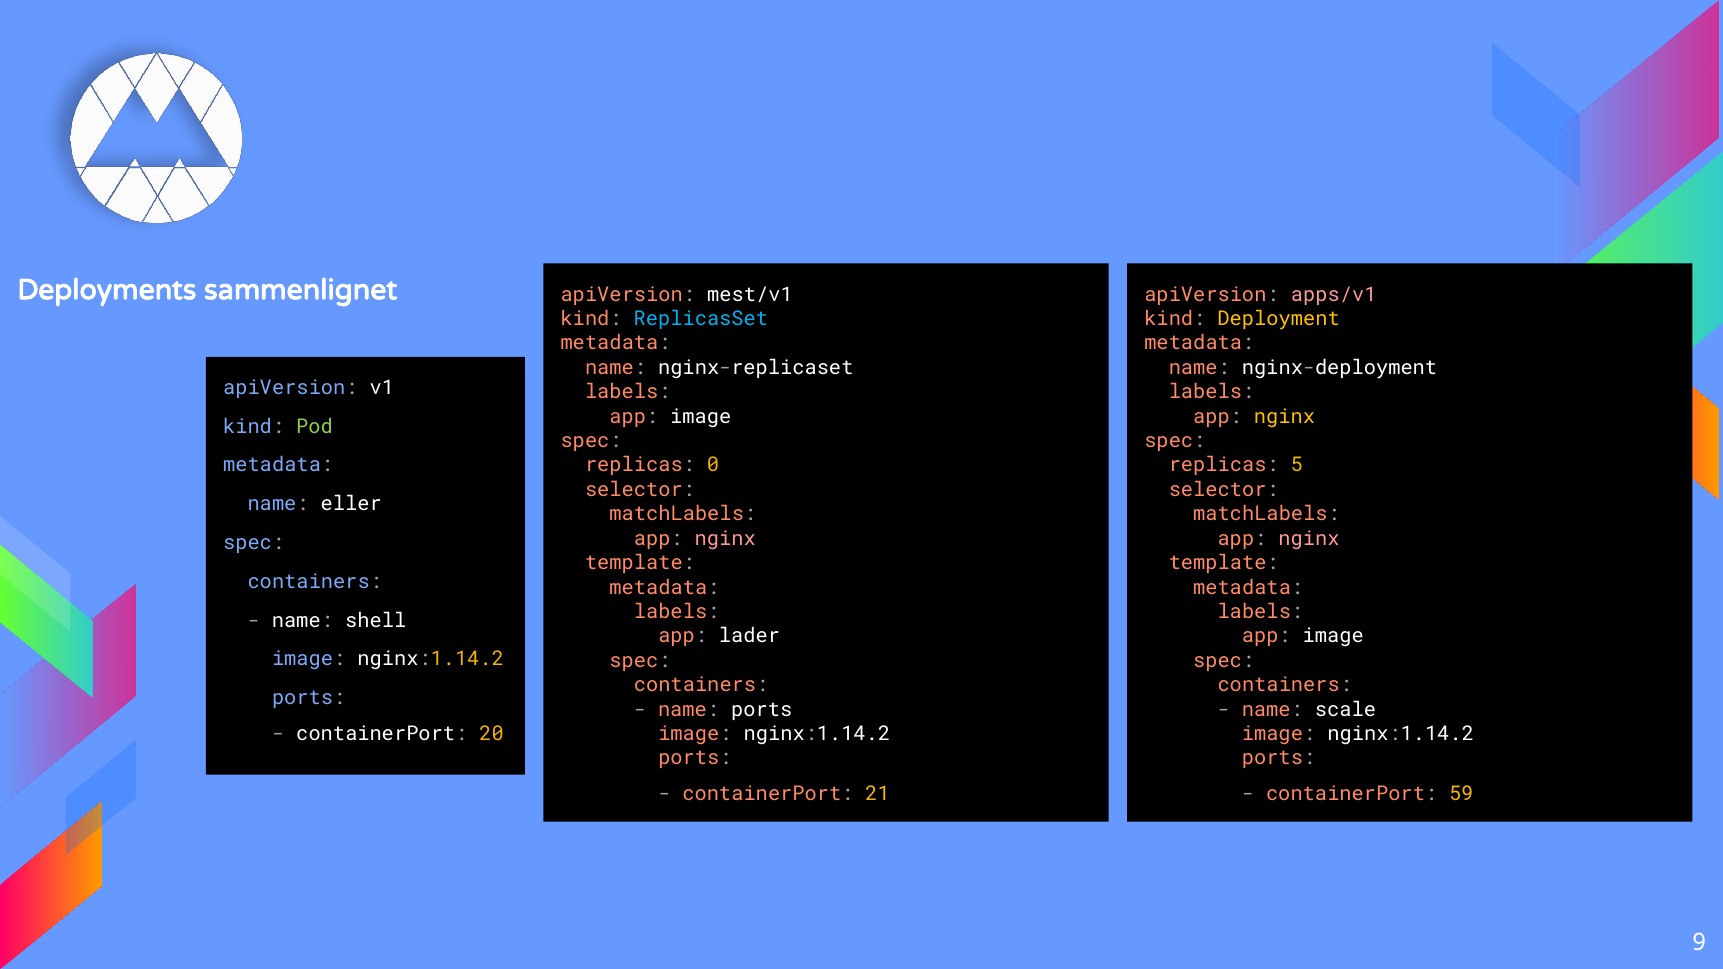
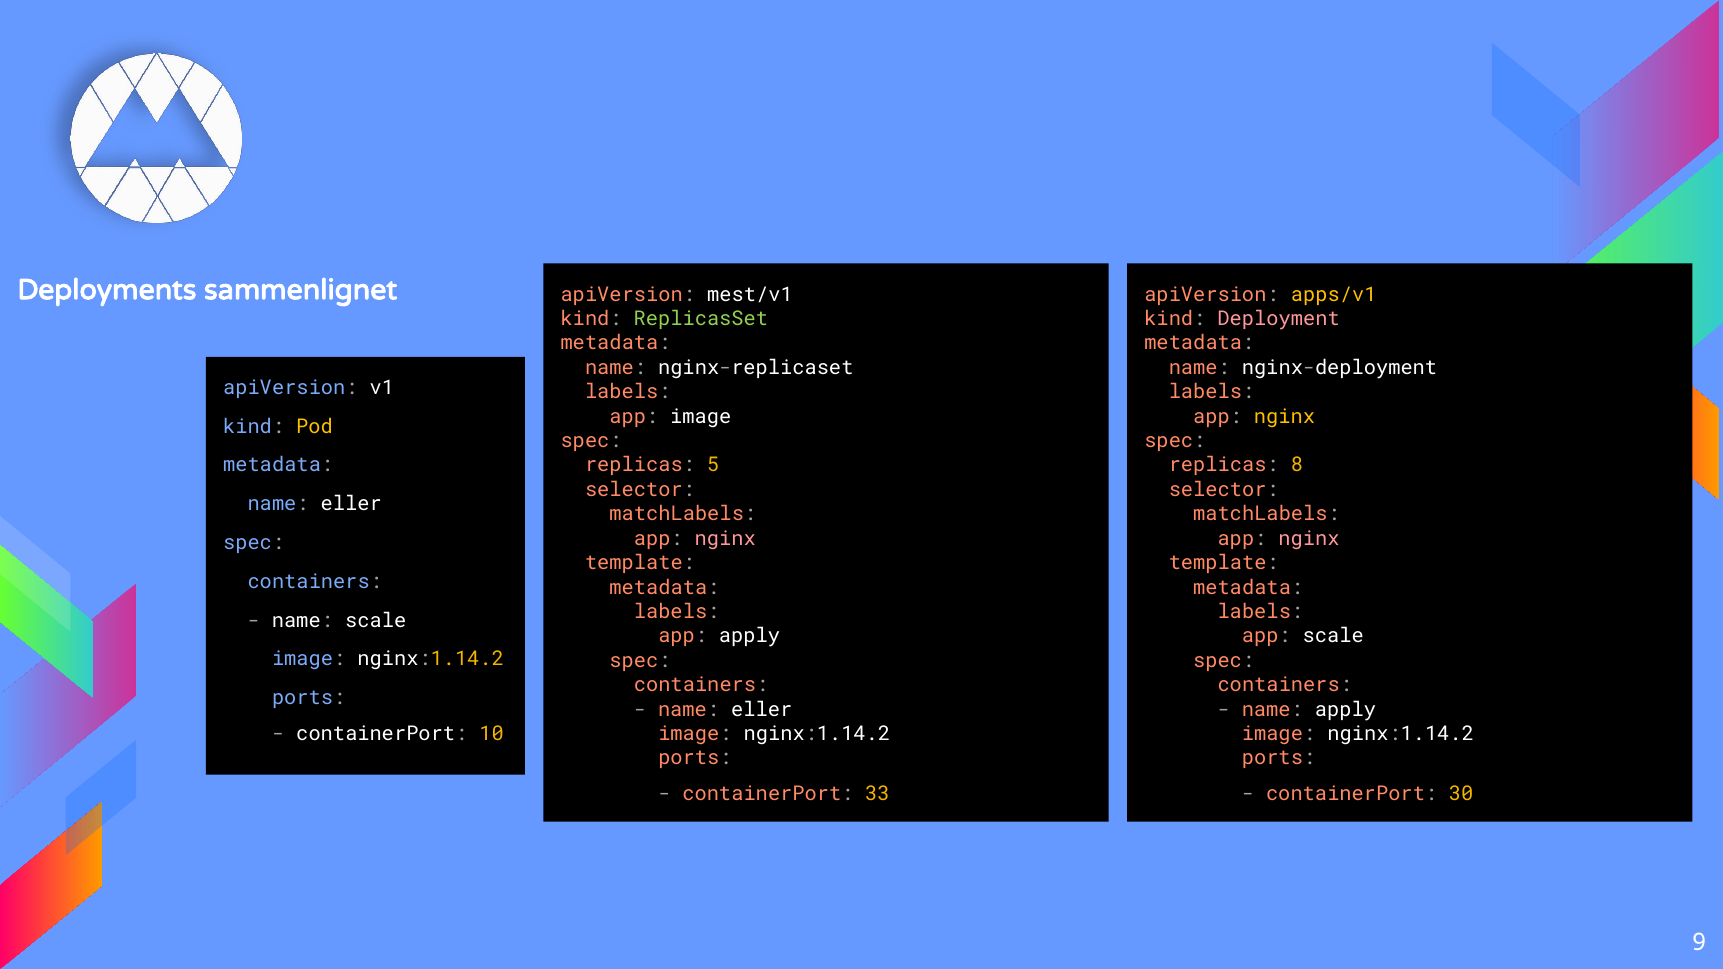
apps/v1 colour: pink -> yellow
ReplicasSet colour: light blue -> light green
Deployment colour: yellow -> pink
Pod colour: light green -> yellow
0: 0 -> 5
5: 5 -> 8
name shell: shell -> scale
app lader: lader -> apply
image at (1333, 636): image -> scale
ports at (762, 710): ports -> eller
name scale: scale -> apply
20: 20 -> 10
21: 21 -> 33
59: 59 -> 30
